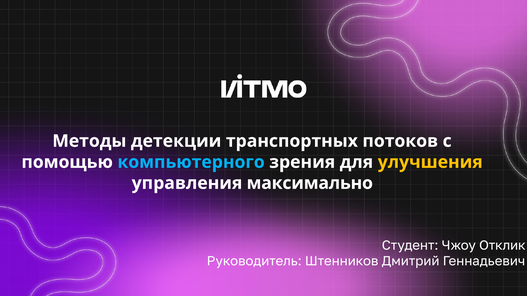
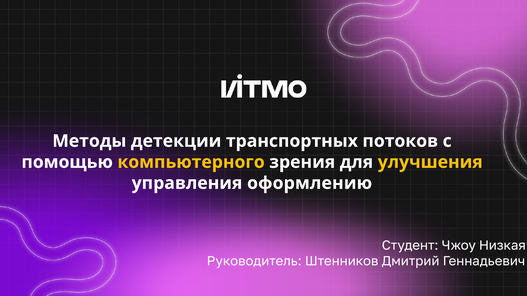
компьютерного colour: light blue -> yellow
максимально: максимально -> оформлению
Отклик: Отклик -> Низкая
